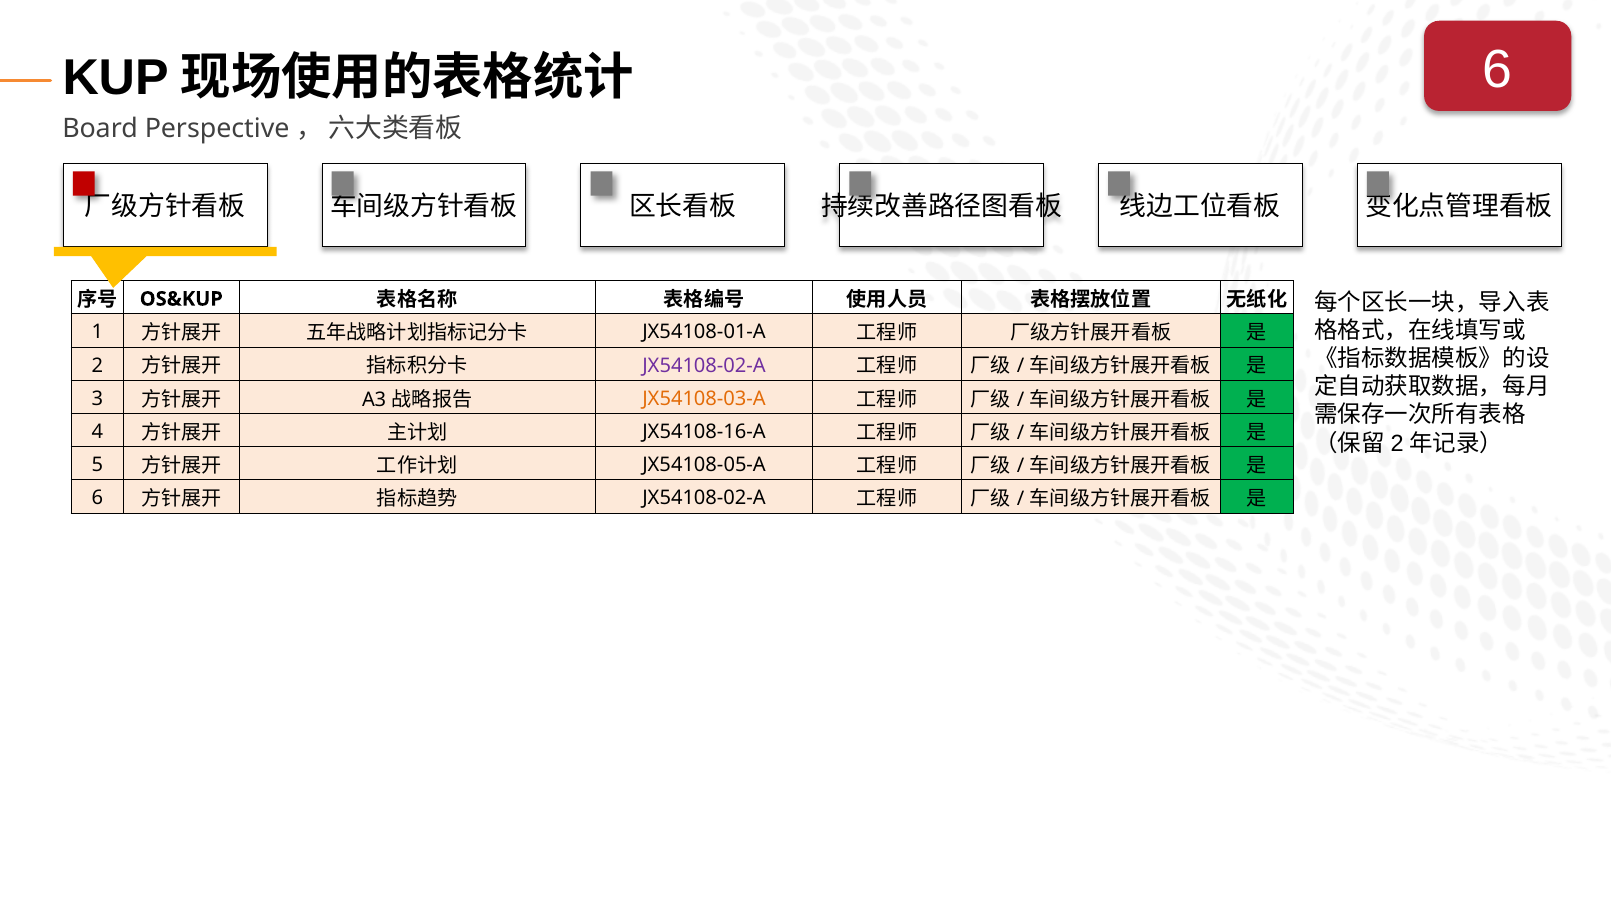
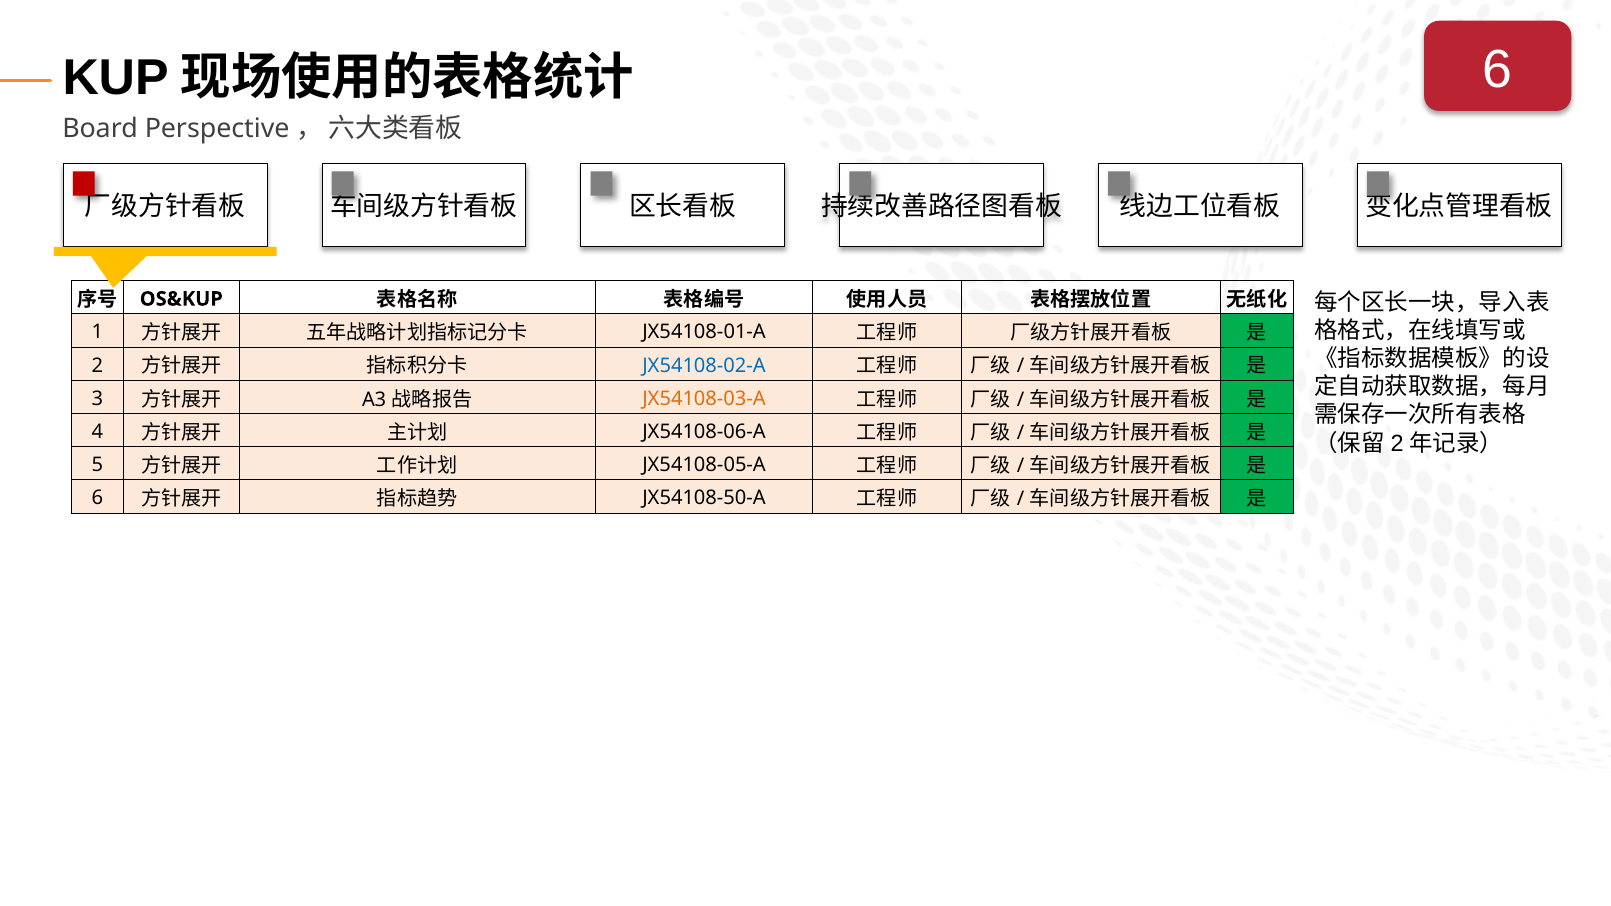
JX54108-02-A at (704, 365) colour: purple -> blue
JX54108-16-A: JX54108-16-A -> JX54108-06-A
JX54108-02-A at (704, 498): JX54108-02-A -> JX54108-50-A
